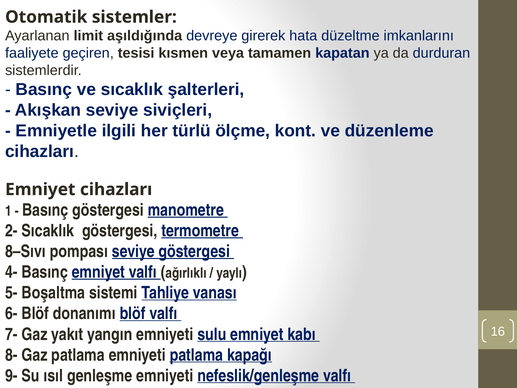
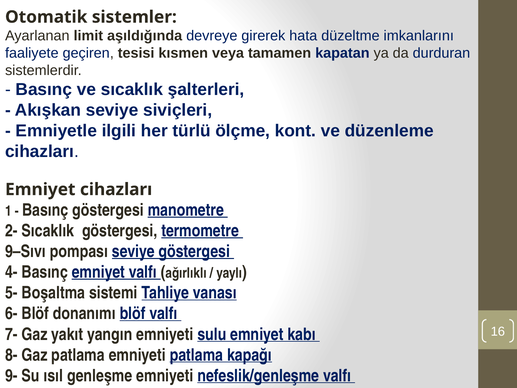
8–Sıvı: 8–Sıvı -> 9–Sıvı
